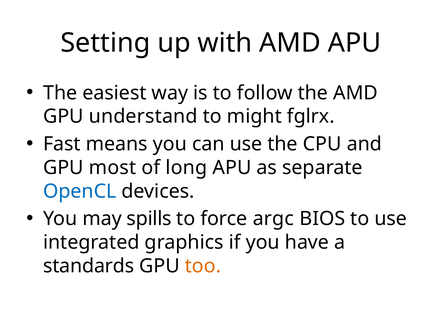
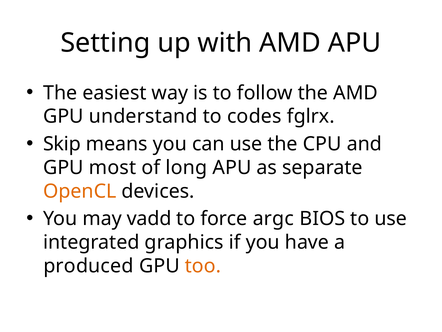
might: might -> codes
Fast: Fast -> Skip
OpenCL colour: blue -> orange
spills: spills -> vadd
standards: standards -> produced
